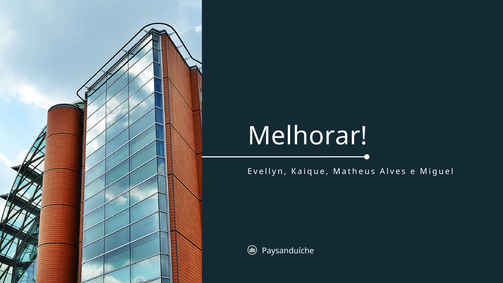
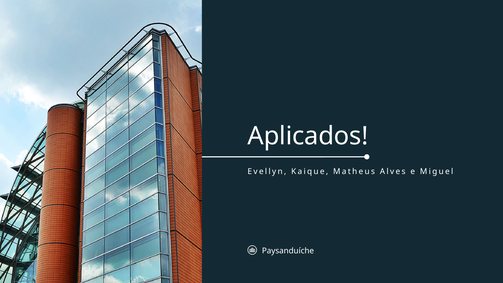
Melhorar: Melhorar -> Aplicados
